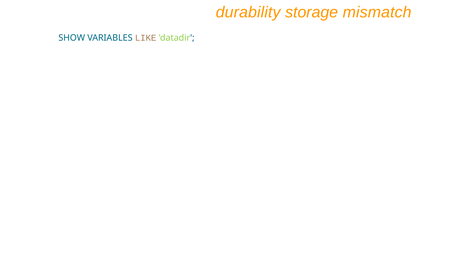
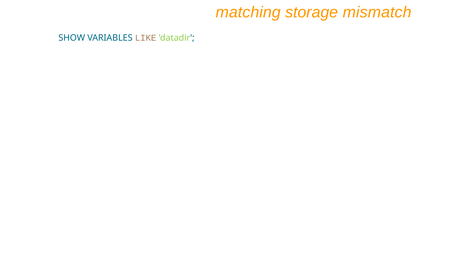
durability: durability -> matching
